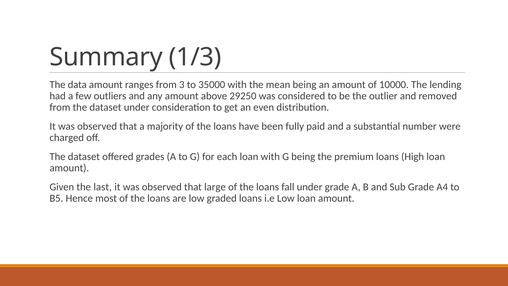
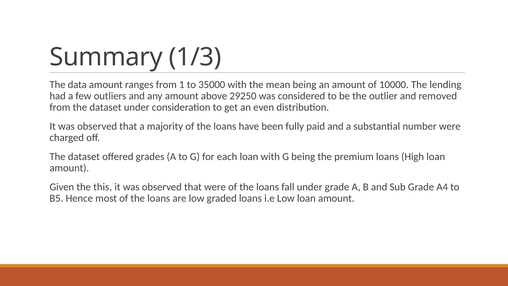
3: 3 -> 1
last: last -> this
that large: large -> were
